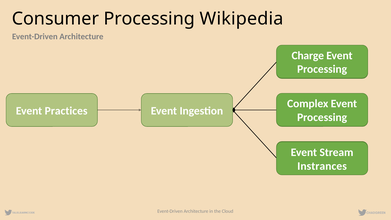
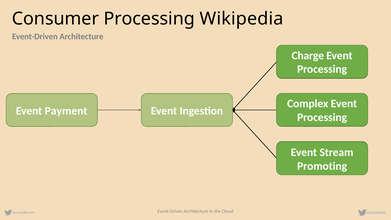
Practices: Practices -> Payment
Instrances: Instrances -> Promoting
